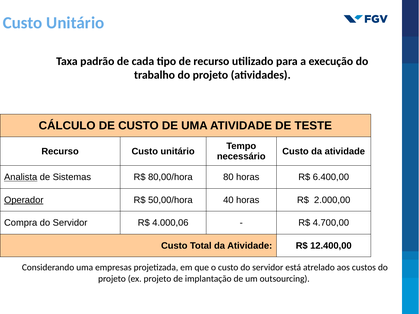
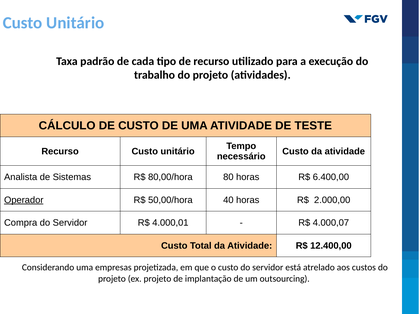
Analista underline: present -> none
4.000,06: 4.000,06 -> 4.000,01
4.700,00: 4.700,00 -> 4.000,07
